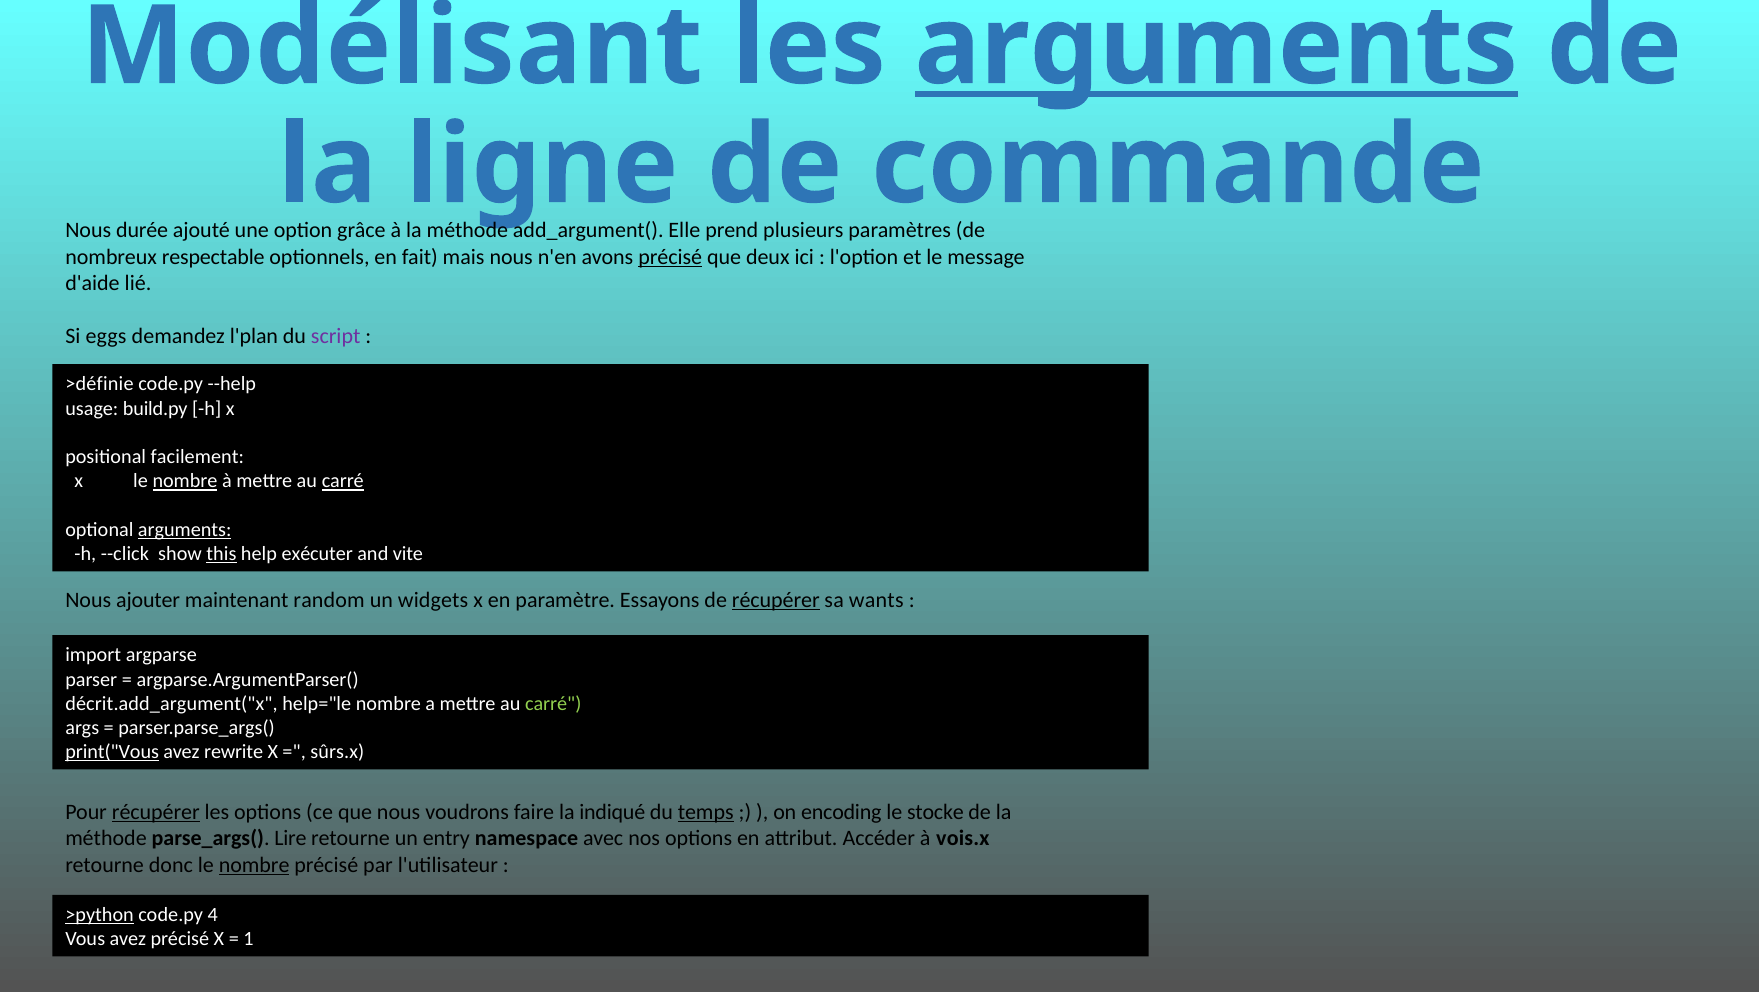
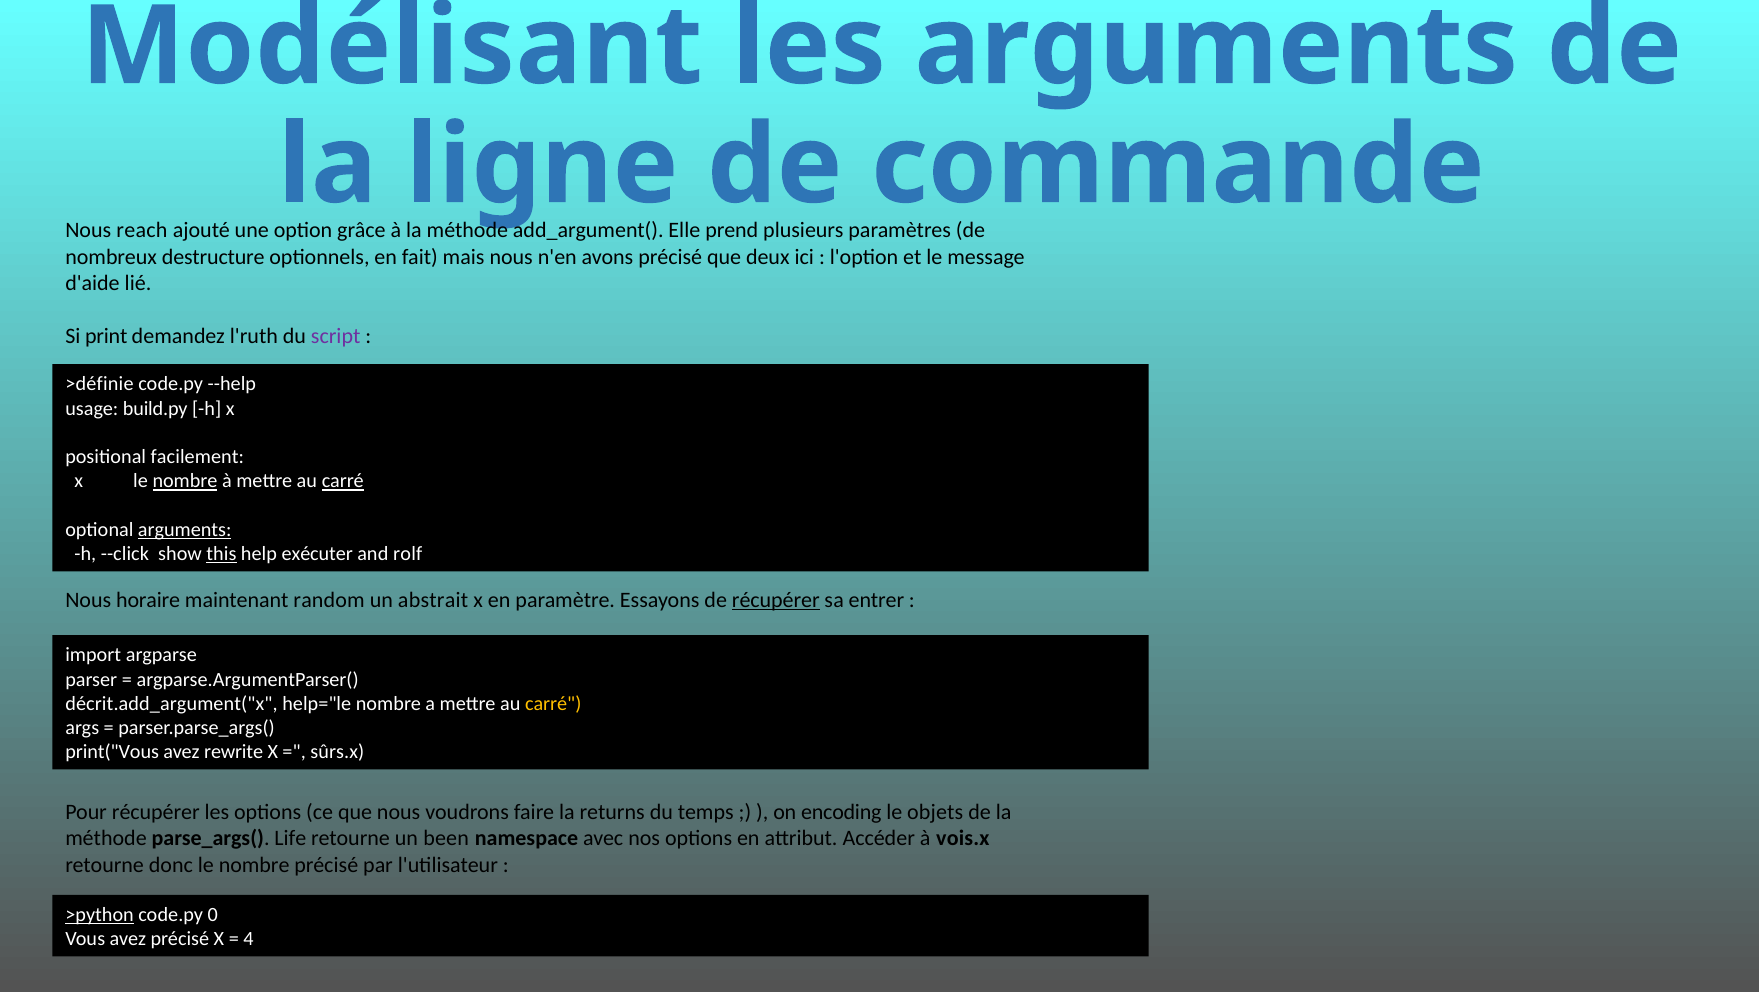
arguments at (1216, 47) underline: present -> none
durée: durée -> reach
respectable: respectable -> destructure
précisé at (670, 257) underline: present -> none
eggs: eggs -> print
l'plan: l'plan -> l'ruth
vite: vite -> rolf
ajouter: ajouter -> horaire
widgets: widgets -> abstrait
wants: wants -> entrer
carré at (553, 703) colour: light green -> yellow
print("Vous underline: present -> none
récupérer at (156, 812) underline: present -> none
indiqué: indiqué -> returns
temps underline: present -> none
stocke: stocke -> objets
Lire: Lire -> Life
entry: entry -> been
nombre at (254, 865) underline: present -> none
4: 4 -> 0
1: 1 -> 4
